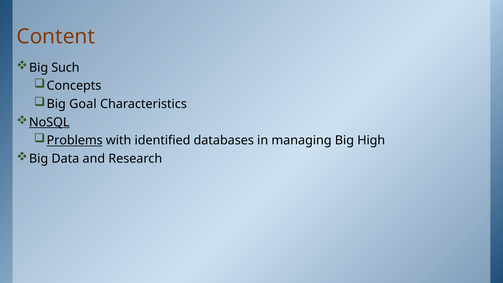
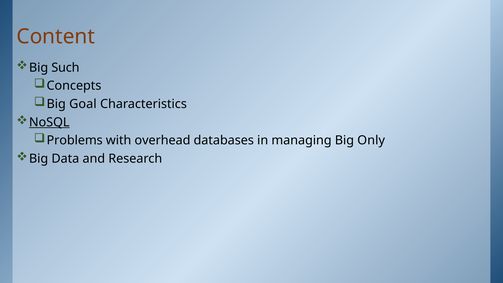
Problems underline: present -> none
identified: identified -> overhead
High: High -> Only
